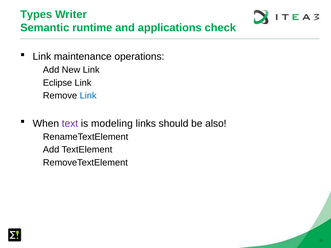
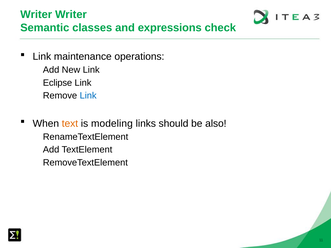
Types at (36, 14): Types -> Writer
runtime: runtime -> classes
applications: applications -> expressions
text colour: purple -> orange
